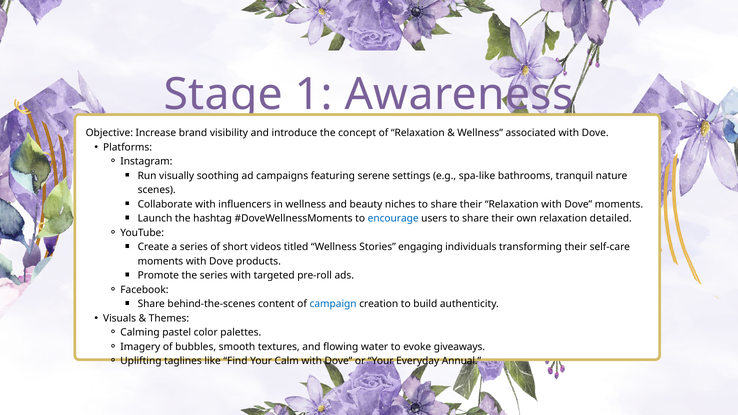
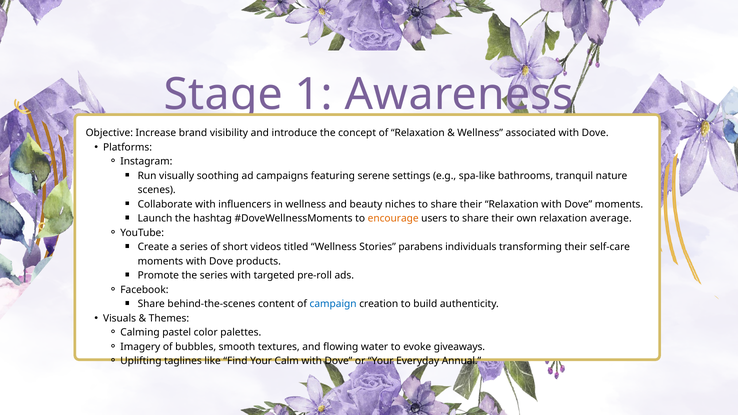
encourage colour: blue -> orange
detailed: detailed -> average
engaging: engaging -> parabens
